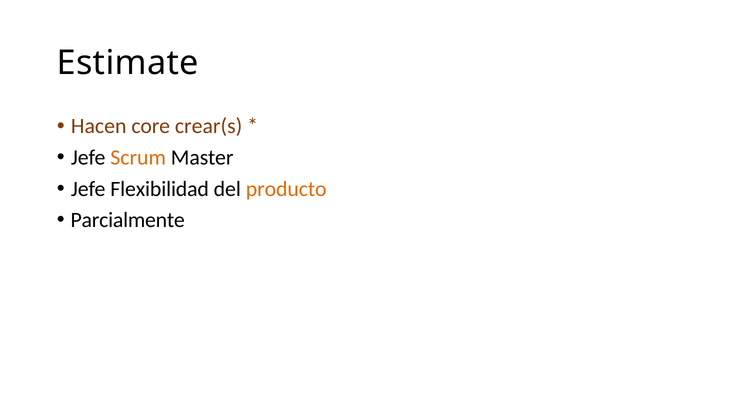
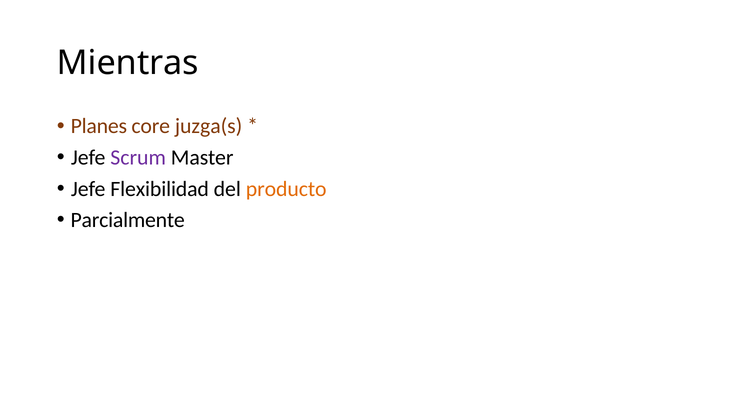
Estimate: Estimate -> Mientras
Hacen: Hacen -> Planes
crear(s: crear(s -> juzga(s
Scrum colour: orange -> purple
